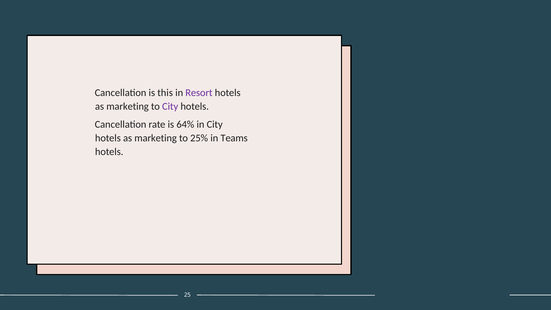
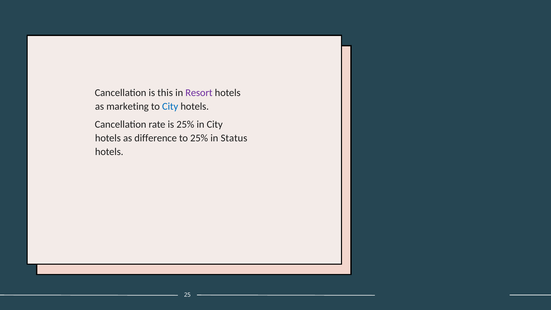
City at (170, 106) colour: purple -> blue
is 64%: 64% -> 25%
marketing at (156, 138): marketing -> difference
Teams: Teams -> Status
